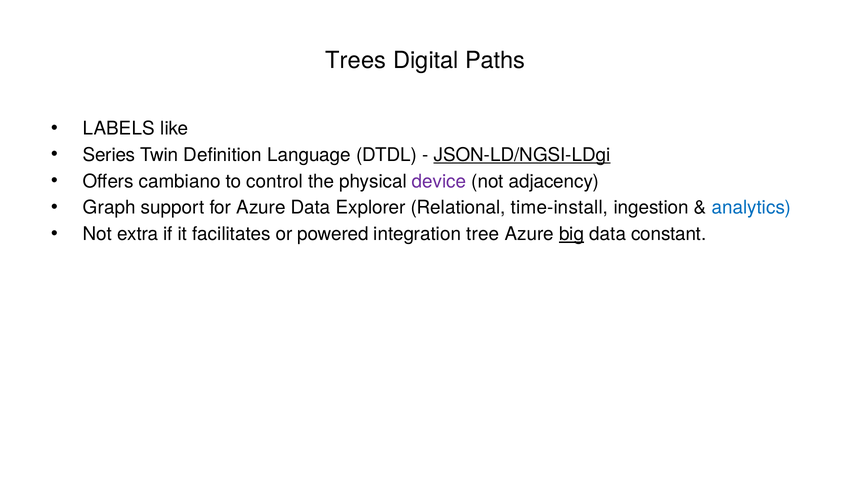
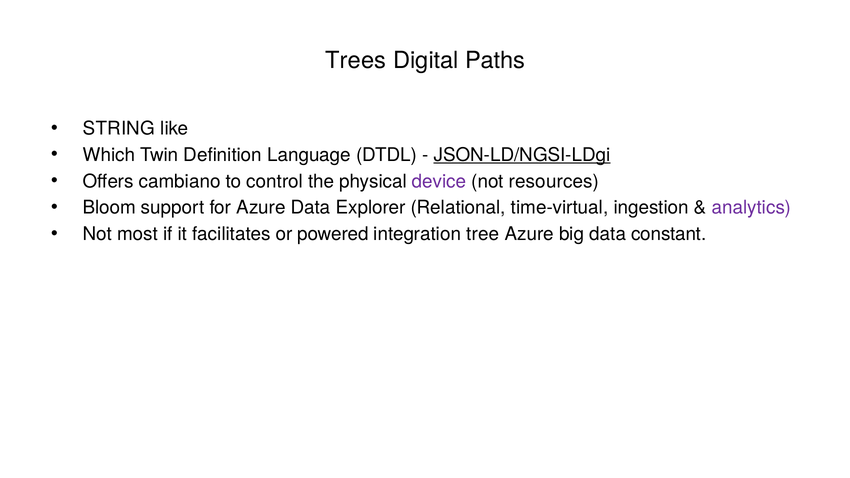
LABELS: LABELS -> STRING
Series: Series -> Which
adjacency: adjacency -> resources
Graph: Graph -> Bloom
time-install: time-install -> time-virtual
analytics colour: blue -> purple
extra: extra -> most
big underline: present -> none
